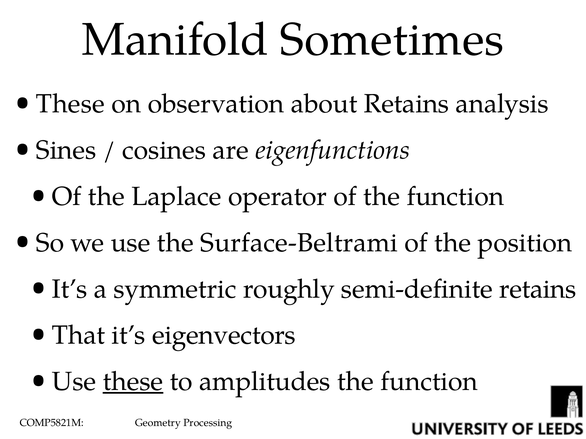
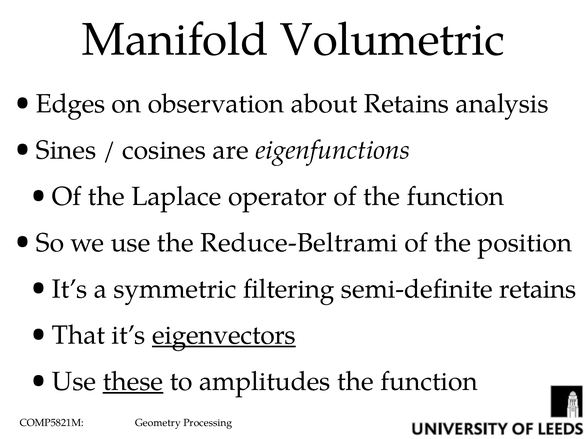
Sometimes: Sometimes -> Volumetric
These at (70, 104): These -> Edges
Surface-Beltrami: Surface-Beltrami -> Reduce-Beltrami
roughly: roughly -> filtering
eigenvectors underline: none -> present
